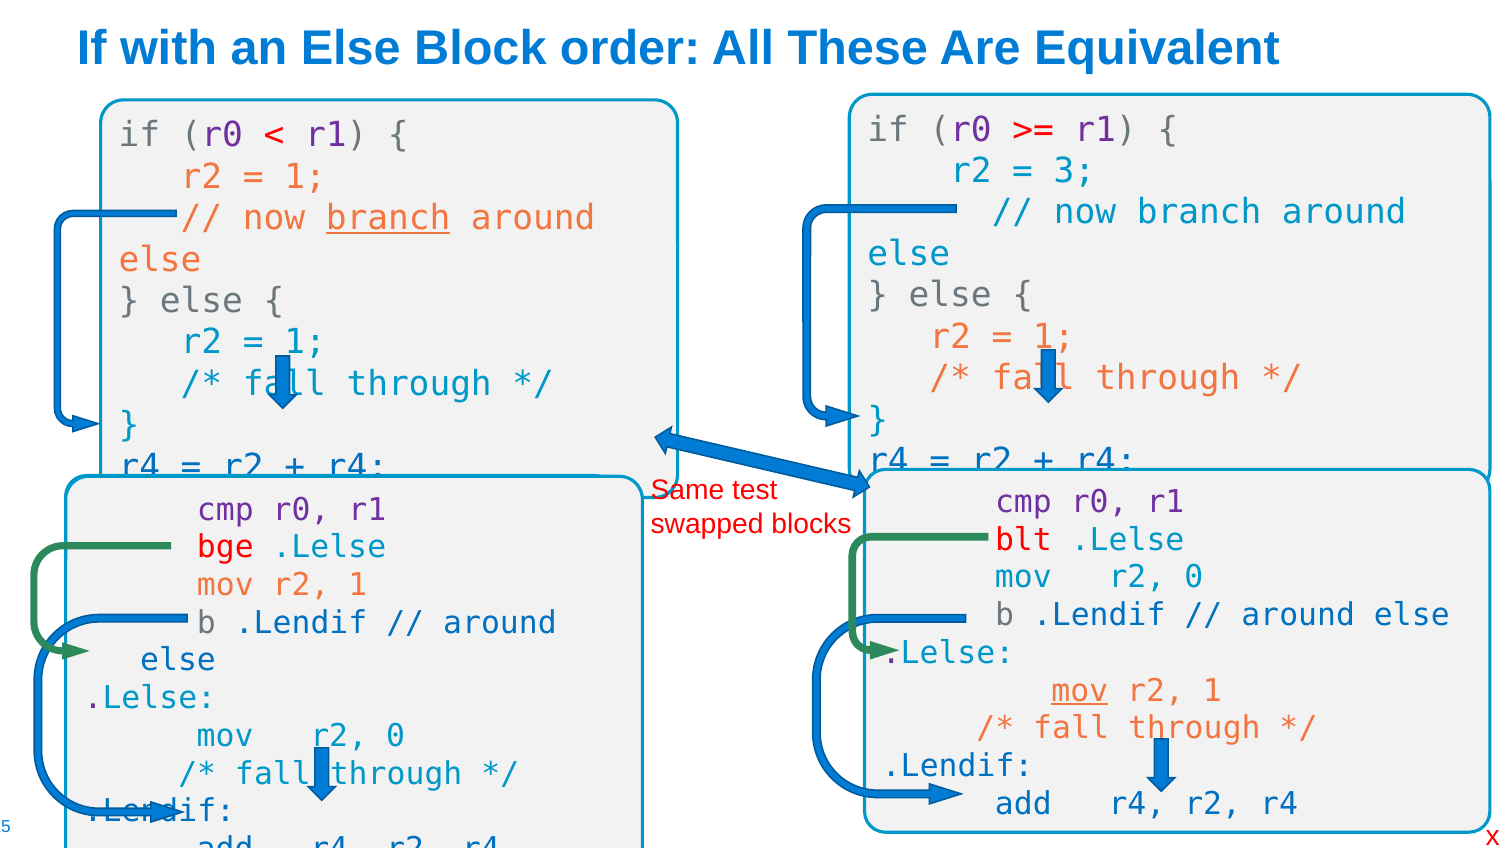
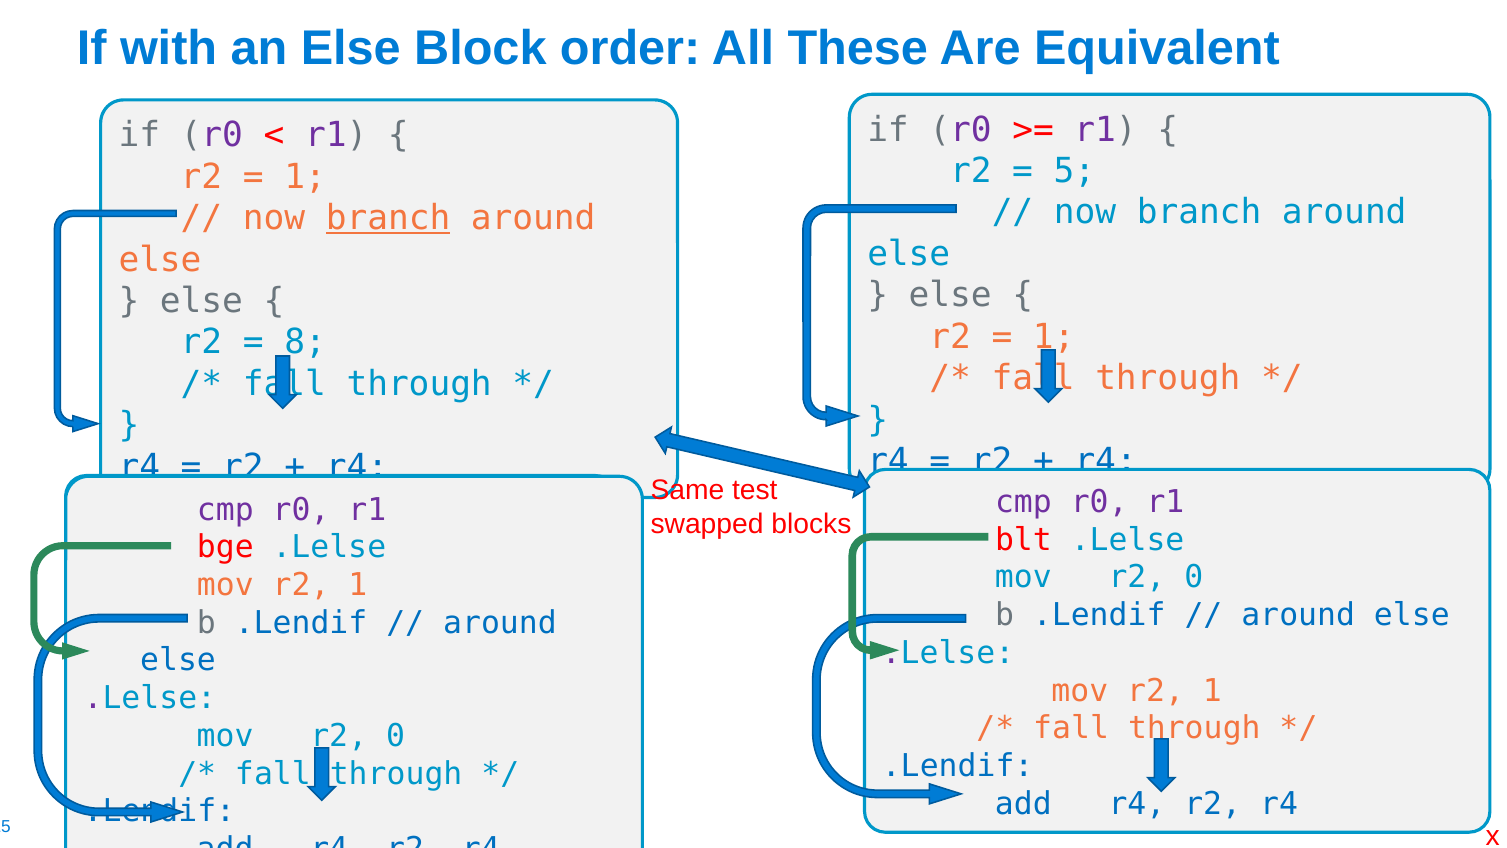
3: 3 -> 5
1 at (305, 342): 1 -> 8
mov at (1080, 690) underline: present -> none
